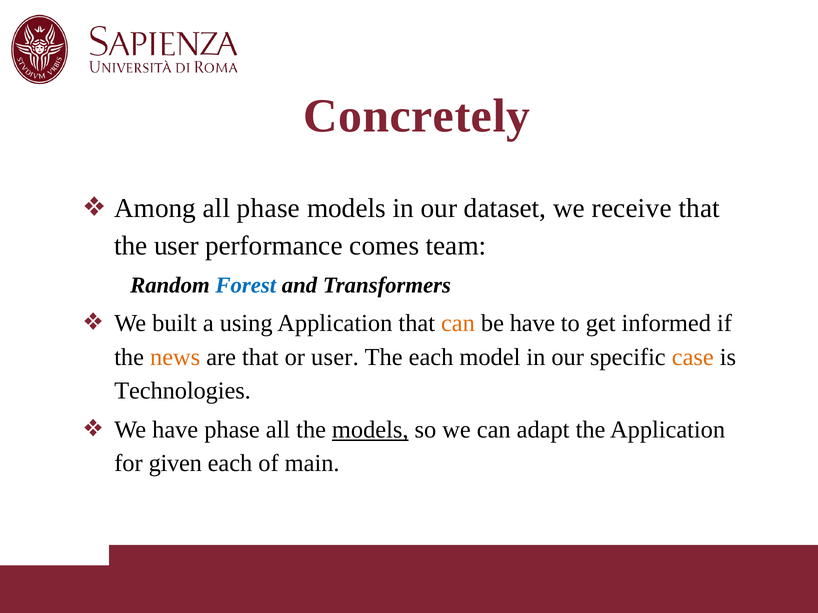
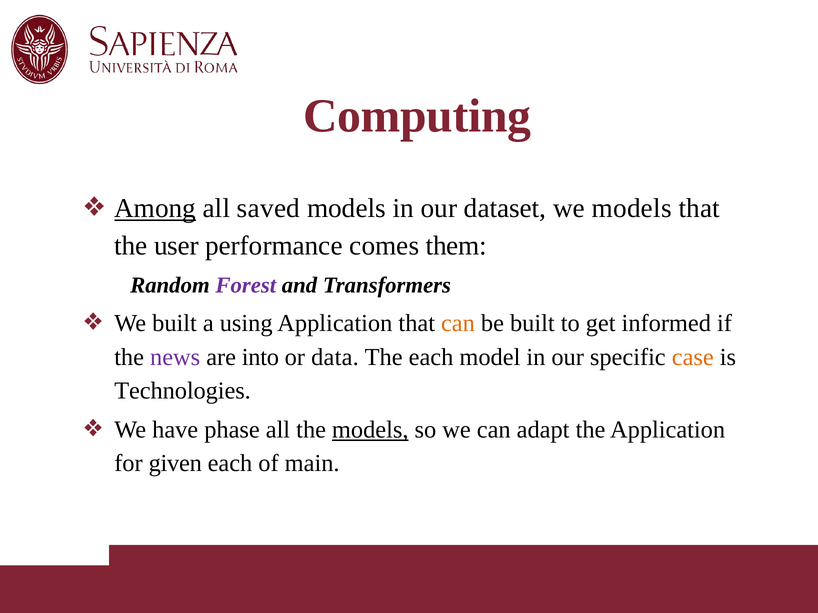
Concretely: Concretely -> Computing
Among underline: none -> present
all phase: phase -> saved
we receive: receive -> models
team: team -> them
Forest colour: blue -> purple
be have: have -> built
news colour: orange -> purple
are that: that -> into
or user: user -> data
